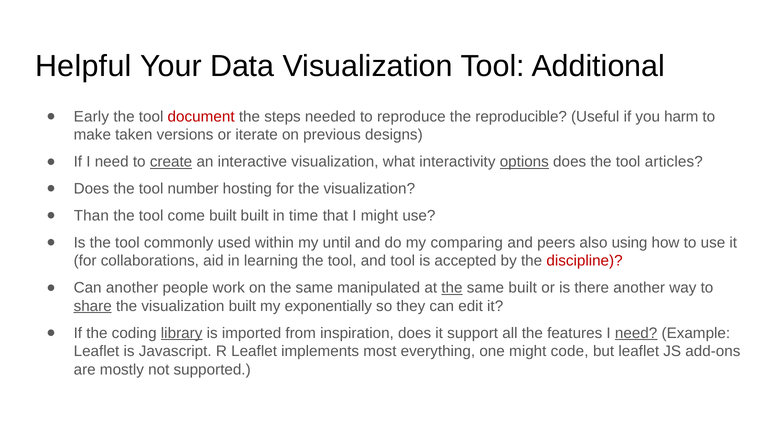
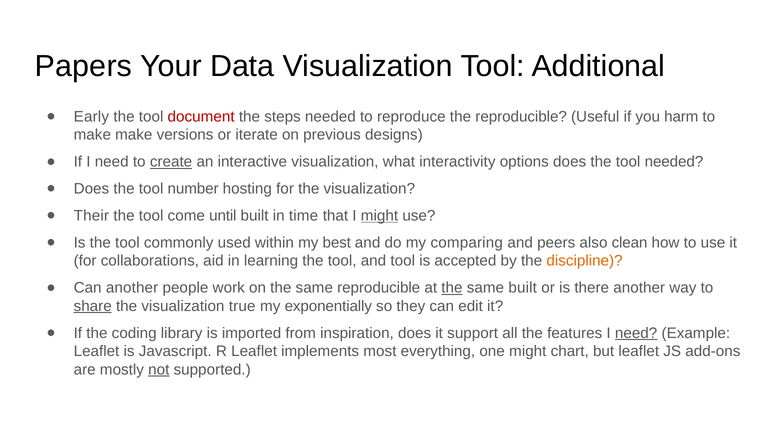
Helpful: Helpful -> Papers
make taken: taken -> make
options underline: present -> none
tool articles: articles -> needed
Than: Than -> Their
come built: built -> until
might at (379, 216) underline: none -> present
until: until -> best
using: using -> clean
discipline colour: red -> orange
same manipulated: manipulated -> reproducible
visualization built: built -> true
library underline: present -> none
code: code -> chart
not underline: none -> present
